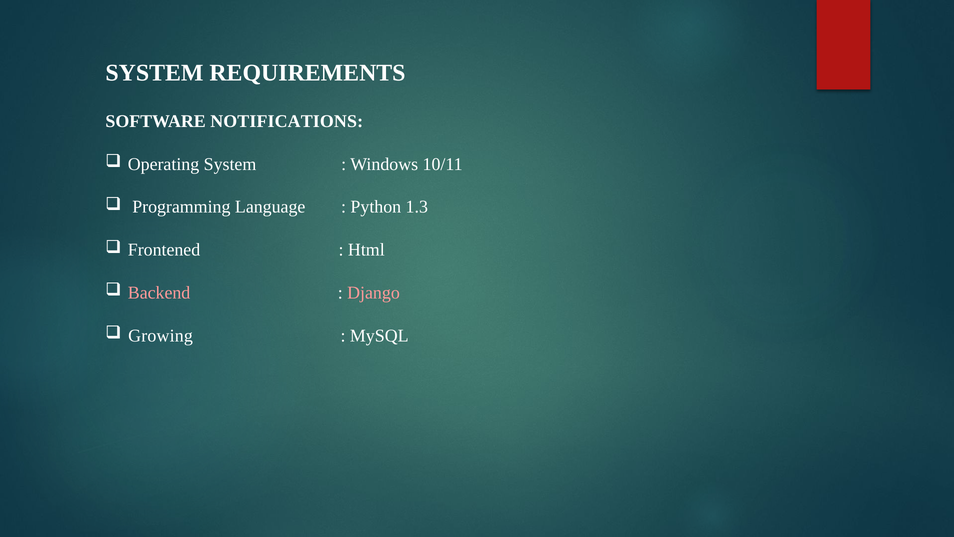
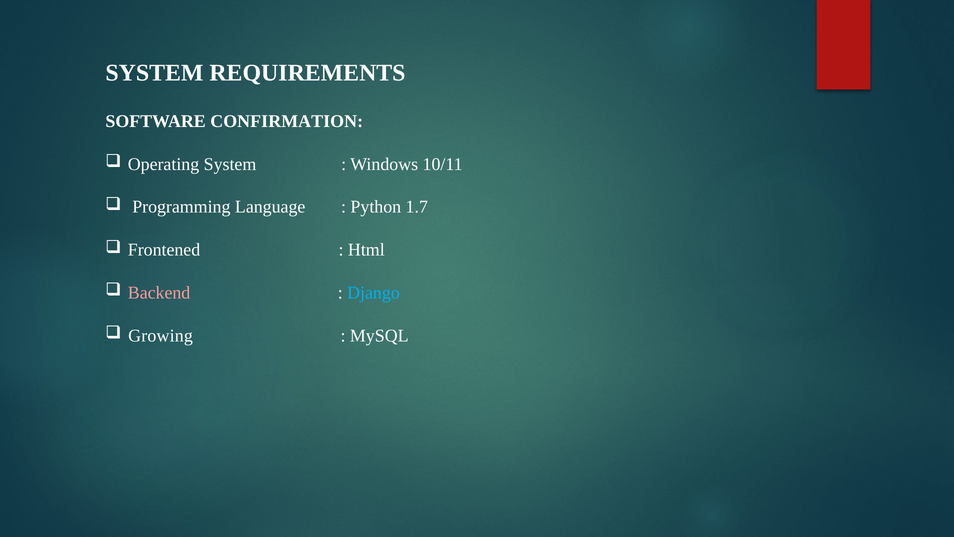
NOTIFICATIONS: NOTIFICATIONS -> CONFIRMATION
1.3: 1.3 -> 1.7
Django colour: pink -> light blue
